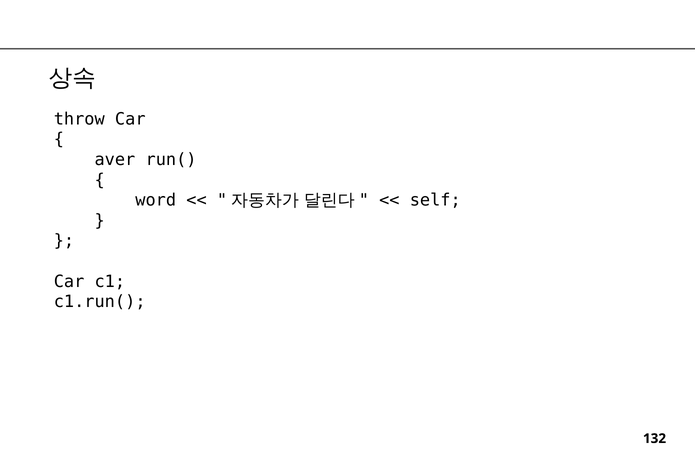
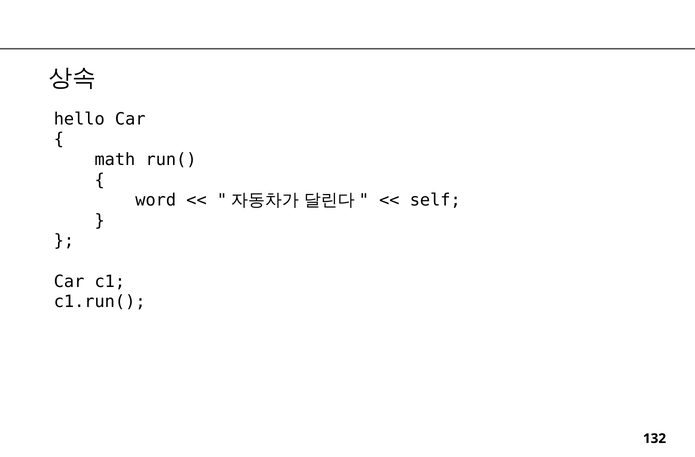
throw: throw -> hello
aver: aver -> math
